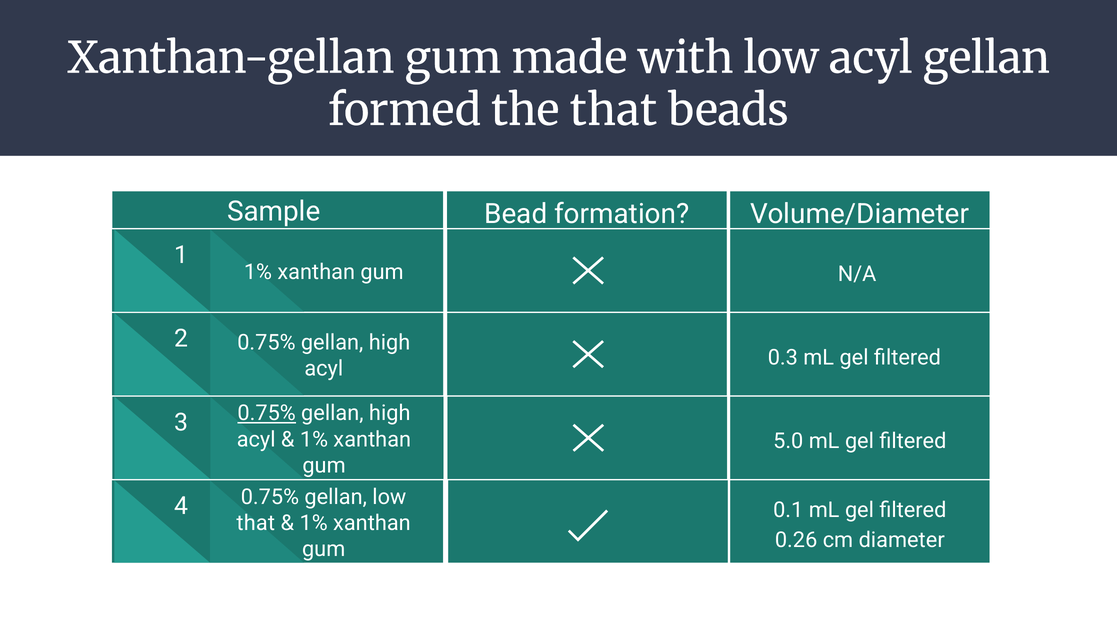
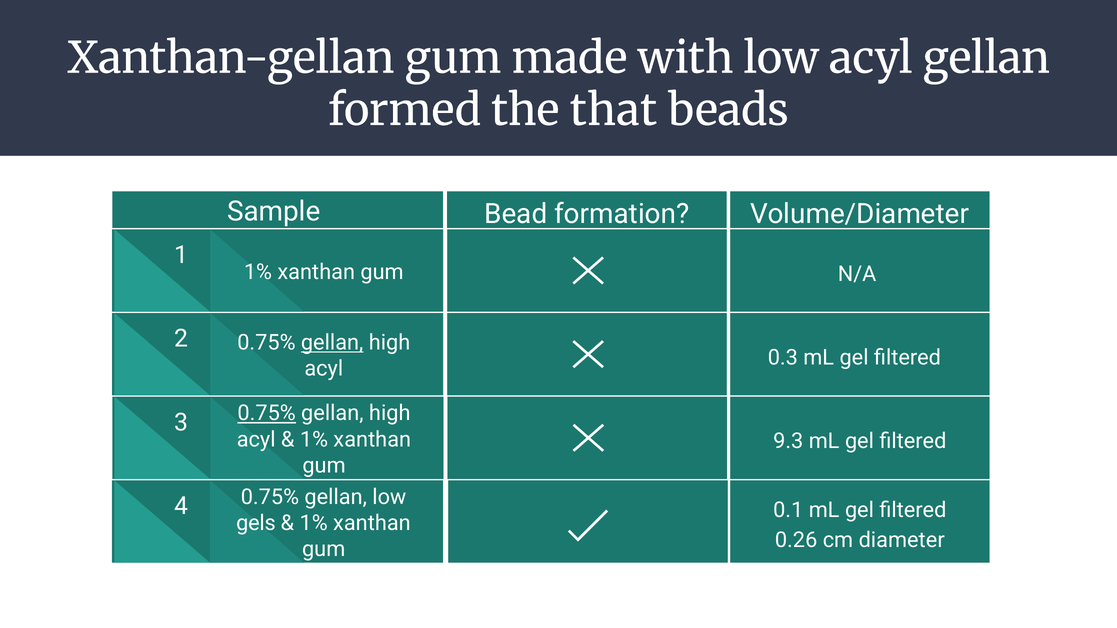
gellan at (332, 343) underline: none -> present
5.0: 5.0 -> 9.3
that at (256, 523): that -> gels
